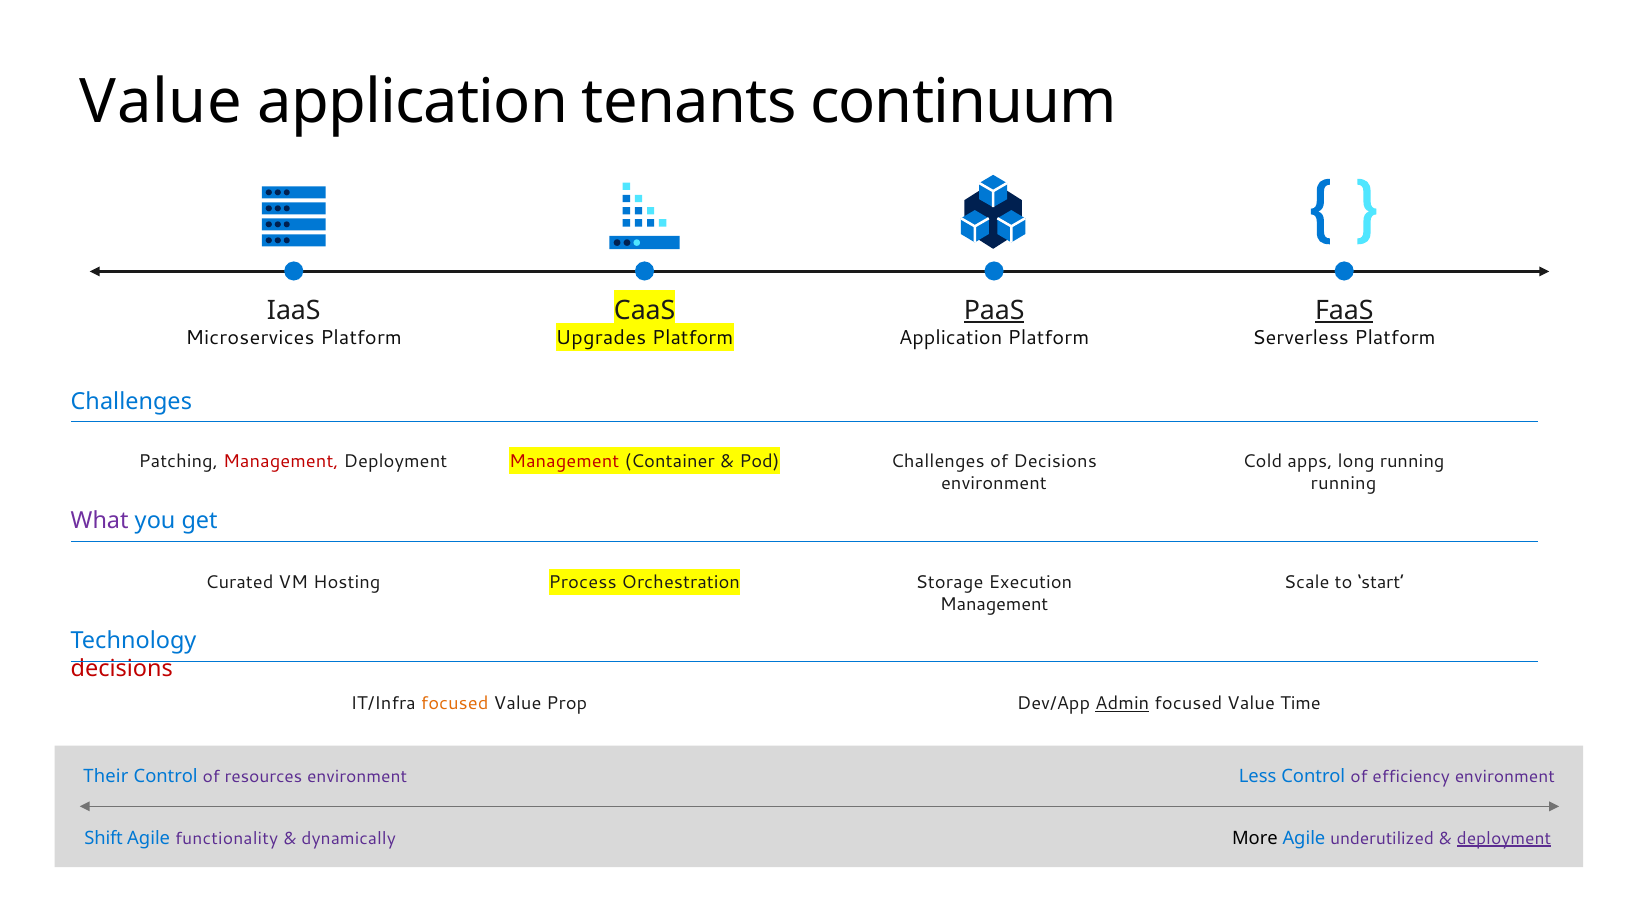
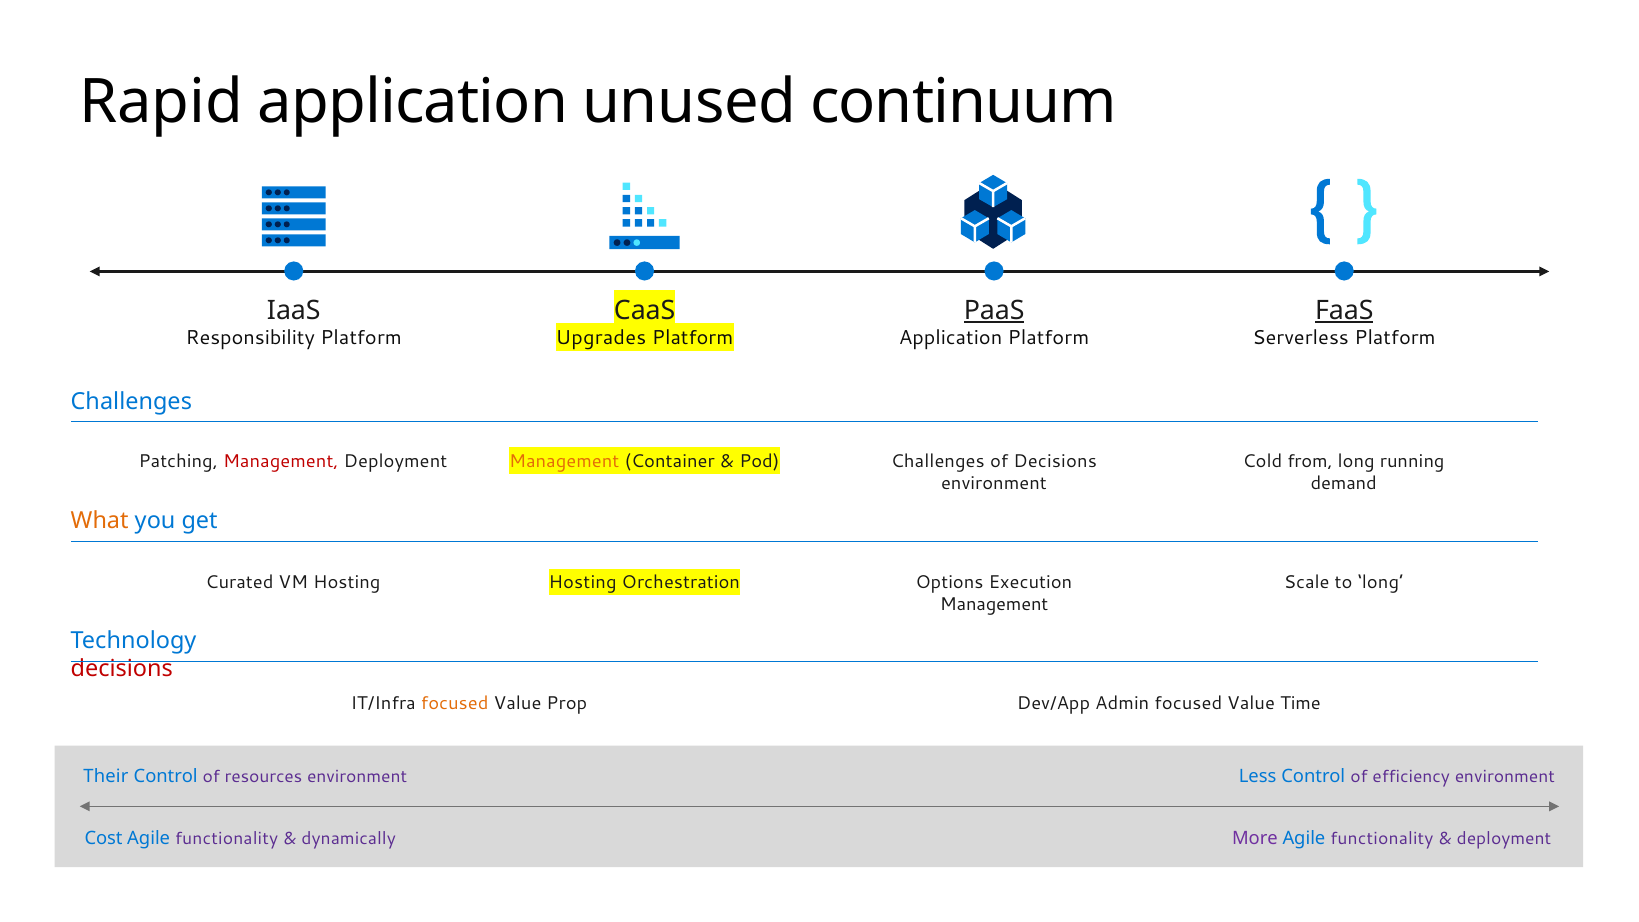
Value at (161, 103): Value -> Rapid
tenants: tenants -> unused
Microservices: Microservices -> Responsibility
Management at (564, 461) colour: red -> orange
apps: apps -> from
running at (1344, 484): running -> demand
What colour: purple -> orange
Hosting Process: Process -> Hosting
Storage: Storage -> Options
to start: start -> long
Admin underline: present -> none
Shift: Shift -> Cost
More colour: black -> purple
underutilized at (1382, 838): underutilized -> functionality
deployment at (1504, 838) underline: present -> none
